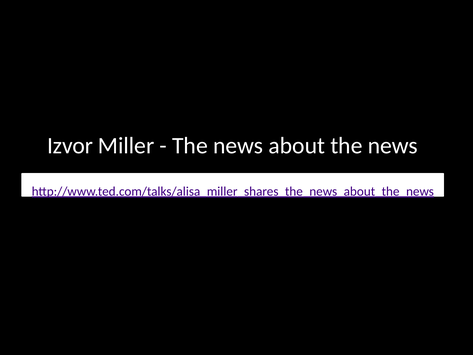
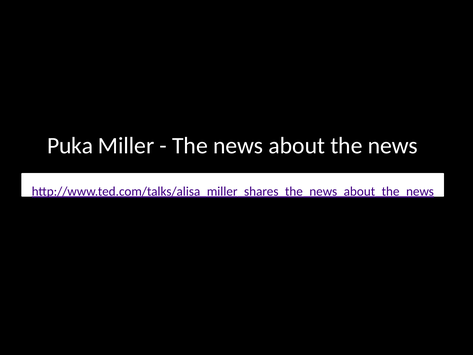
Izvor: Izvor -> Puka
